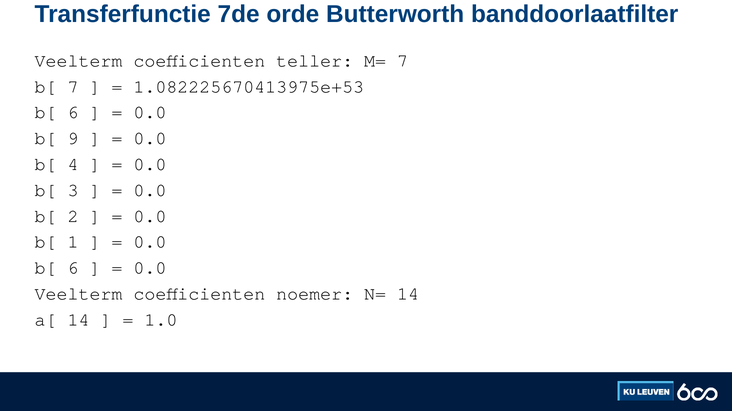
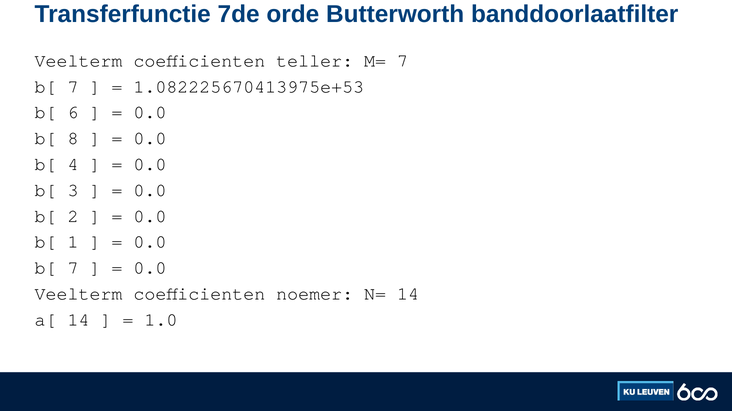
9: 9 -> 8
6 at (73, 268): 6 -> 7
